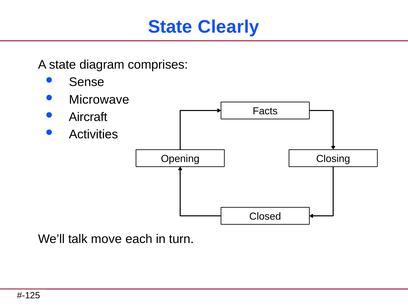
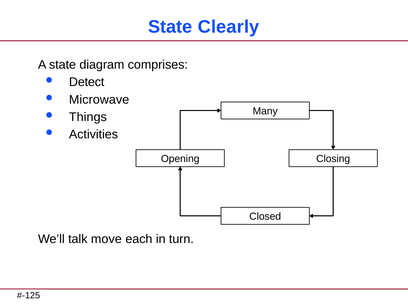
Sense: Sense -> Detect
Facts: Facts -> Many
Aircraft: Aircraft -> Things
